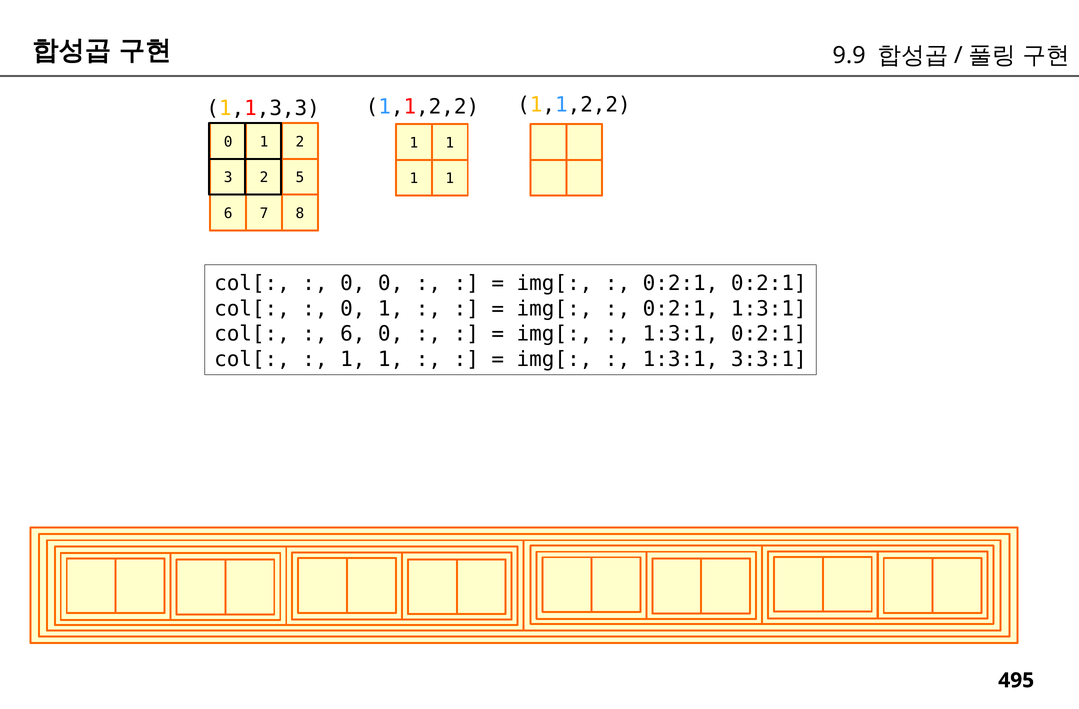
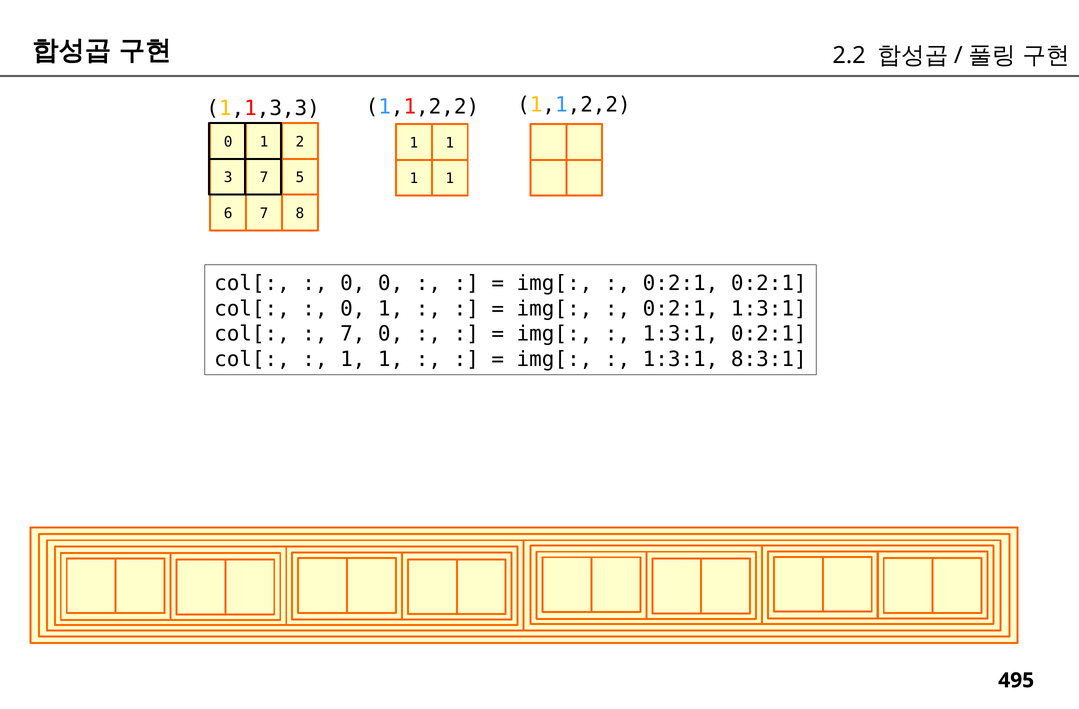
9.9: 9.9 -> 2.2
3 2: 2 -> 7
6 at (353, 334): 6 -> 7
3:3:1: 3:3:1 -> 8:3:1
